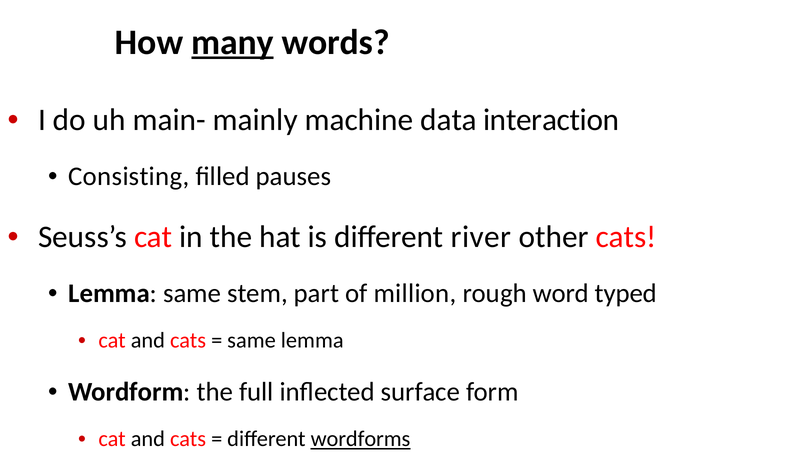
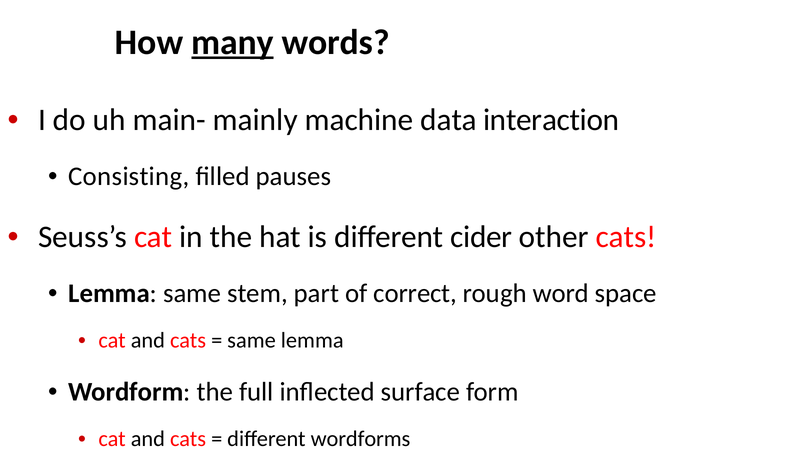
river: river -> cider
million: million -> correct
typed: typed -> space
wordforms underline: present -> none
